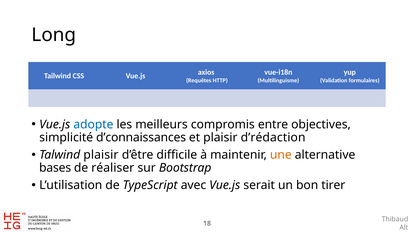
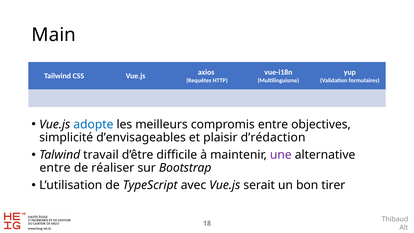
Long: Long -> Main
d’connaissances: d’connaissances -> d’envisageables
Talwind plaisir: plaisir -> travail
une colour: orange -> purple
bases at (55, 168): bases -> entre
